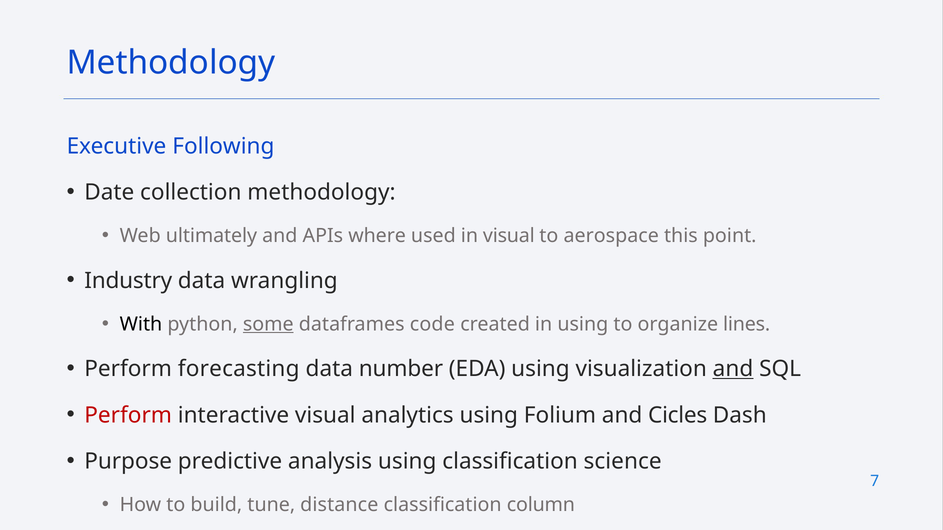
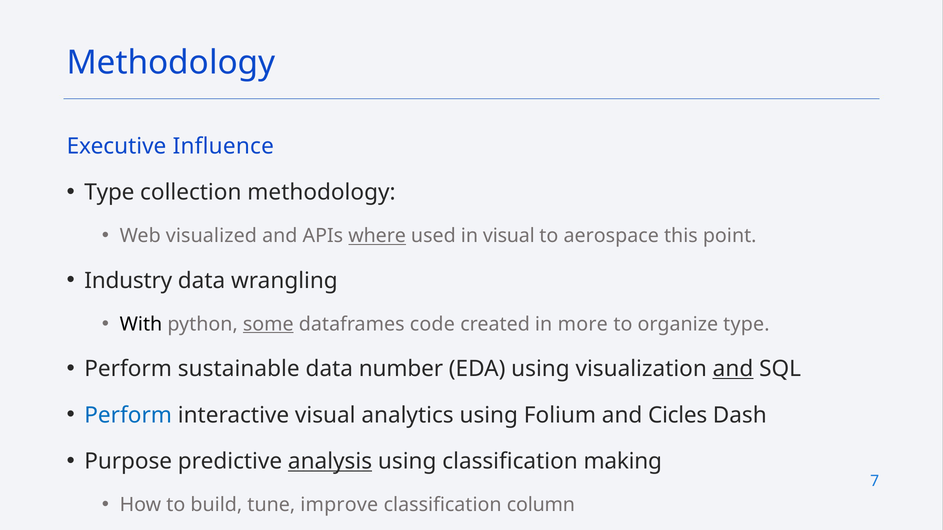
Following: Following -> Influence
Date at (109, 193): Date -> Type
ultimately: ultimately -> visualized
where underline: none -> present
in using: using -> more
organize lines: lines -> type
forecasting: forecasting -> sustainable
Perform at (128, 415) colour: red -> blue
analysis underline: none -> present
science: science -> making
distance: distance -> improve
